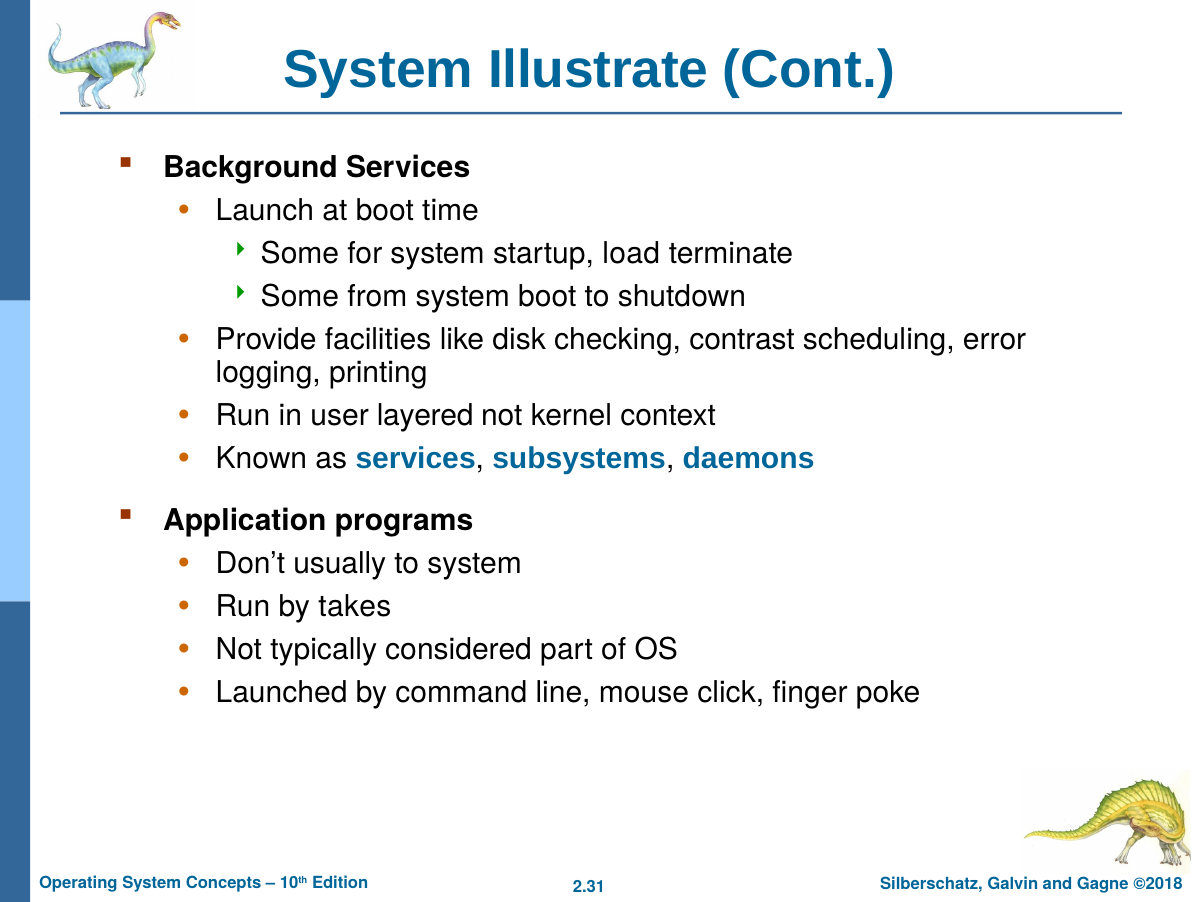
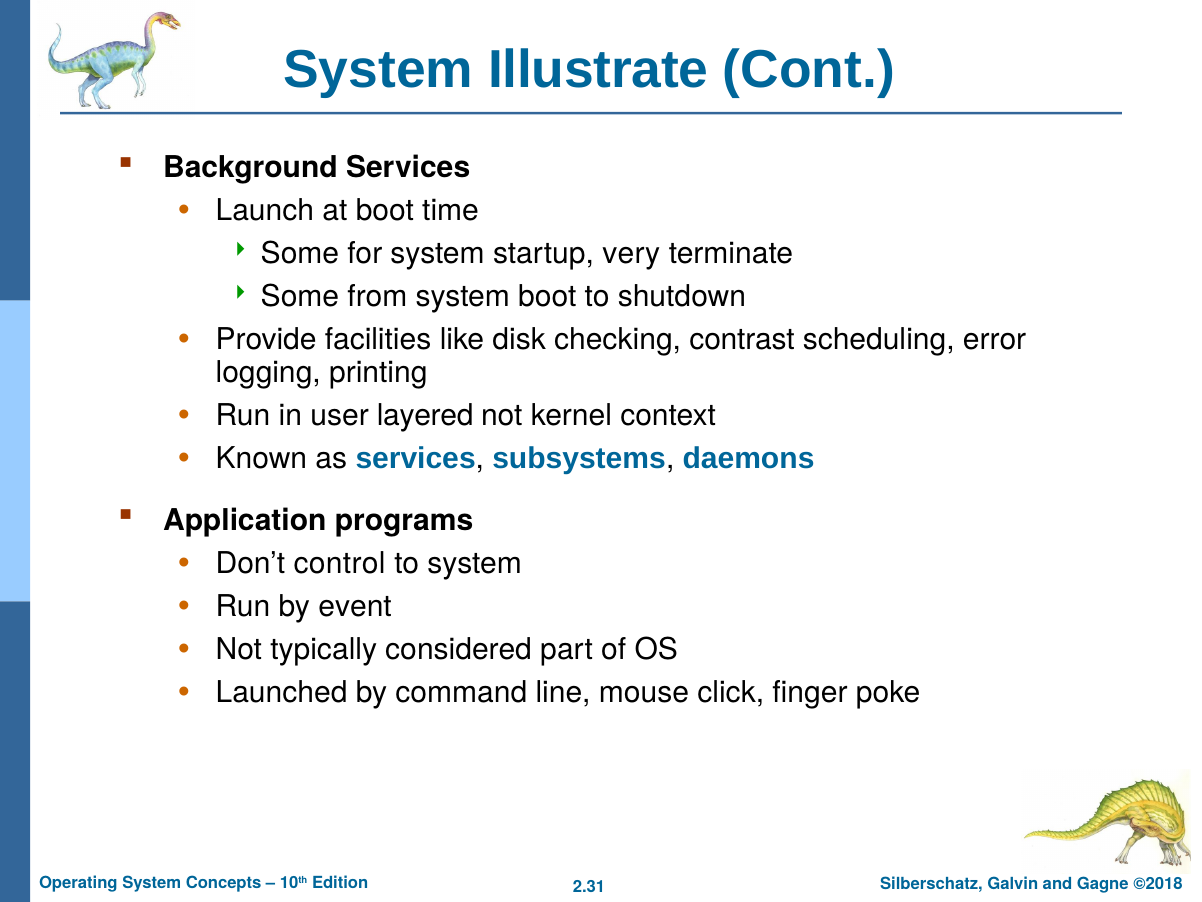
load: load -> very
usually: usually -> control
takes: takes -> event
